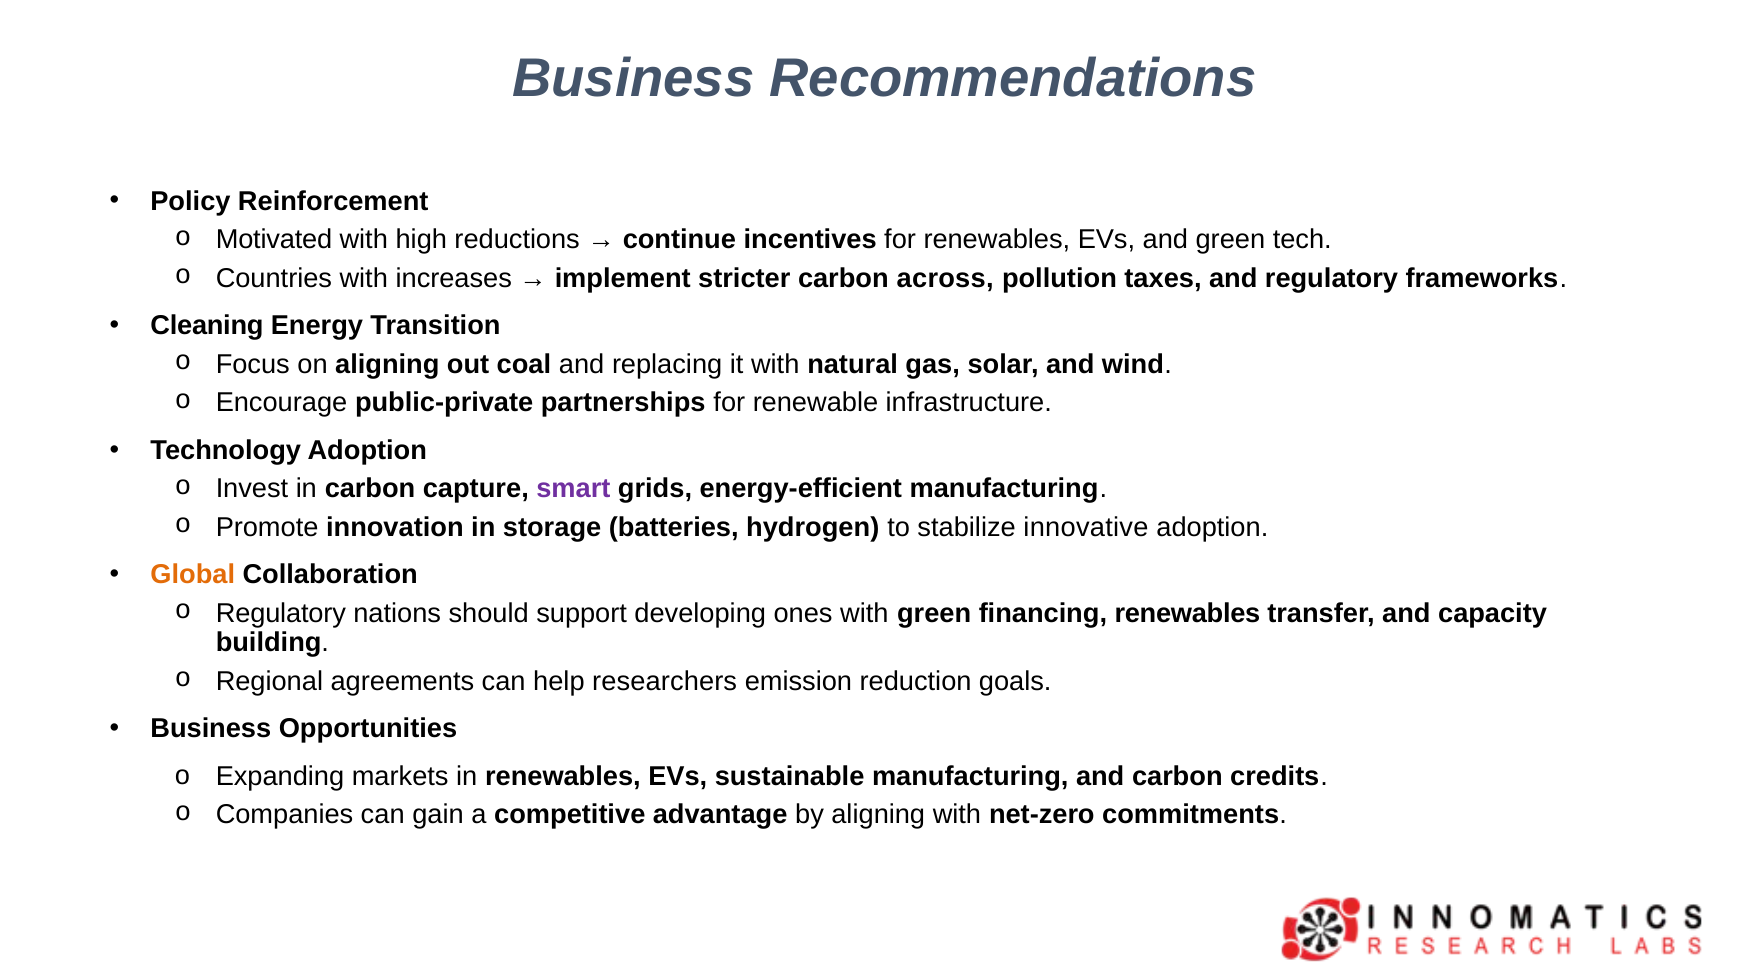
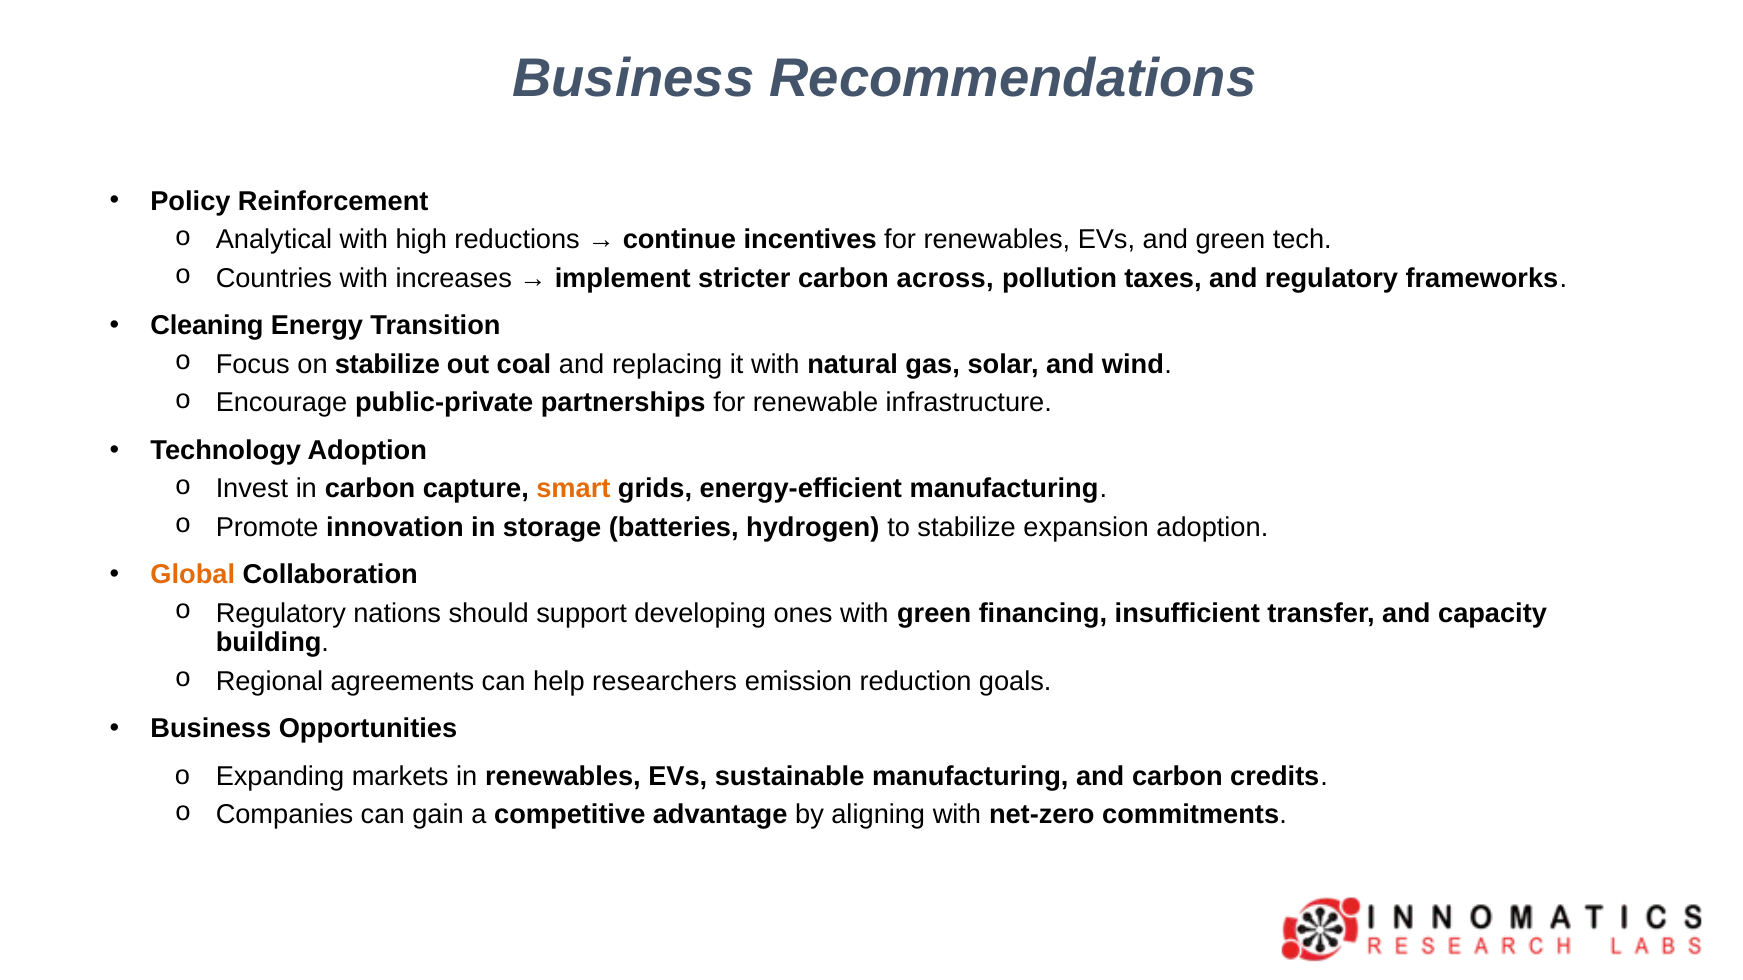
Motivated: Motivated -> Analytical
on aligning: aligning -> stabilize
smart colour: purple -> orange
innovative: innovative -> expansion
financing renewables: renewables -> insufficient
